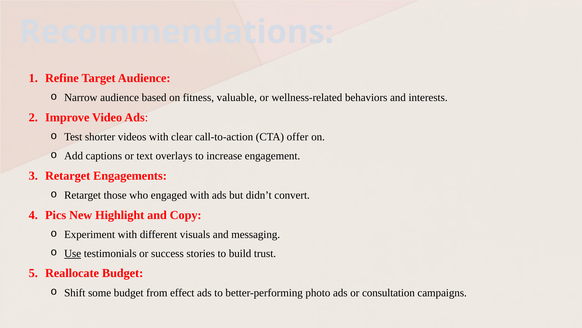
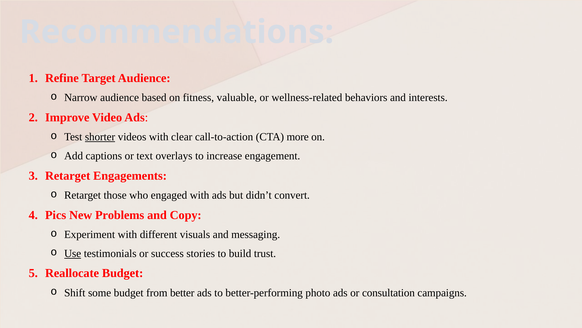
shorter underline: none -> present
offer: offer -> more
Highlight: Highlight -> Problems
effect: effect -> better
